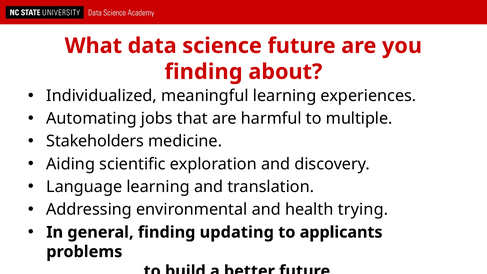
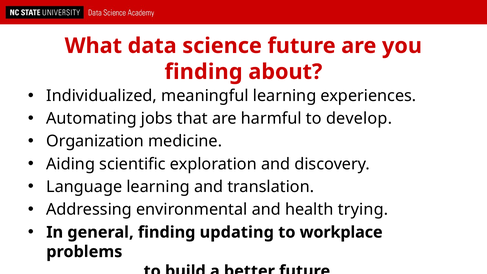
multiple: multiple -> develop
Stakeholders: Stakeholders -> Organization
applicants: applicants -> workplace
